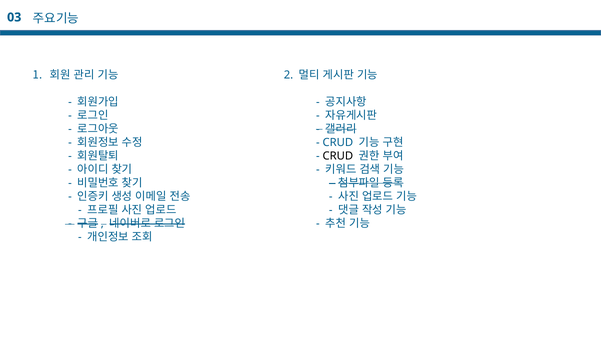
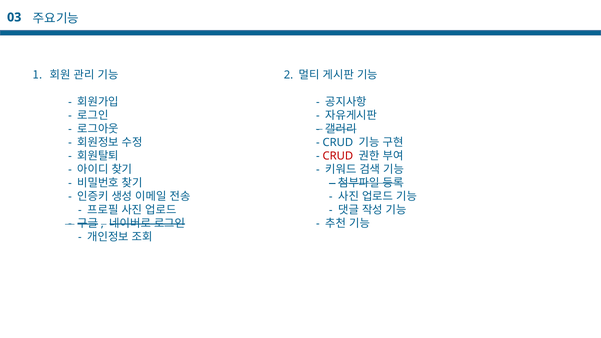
CRUD at (338, 156) colour: black -> red
